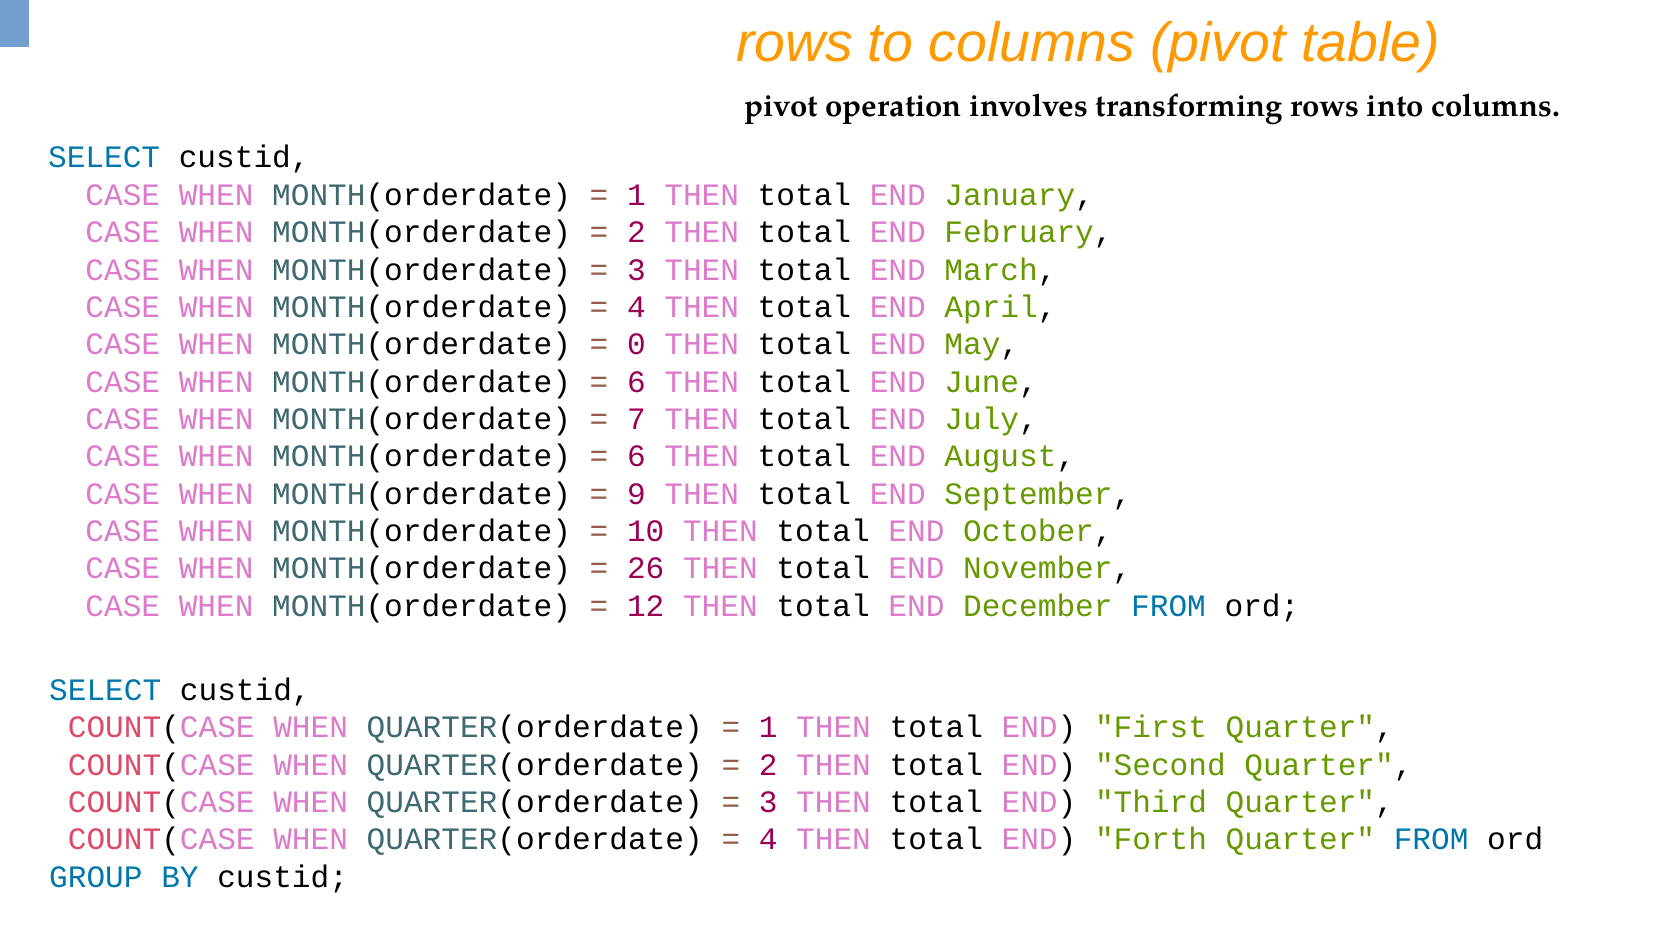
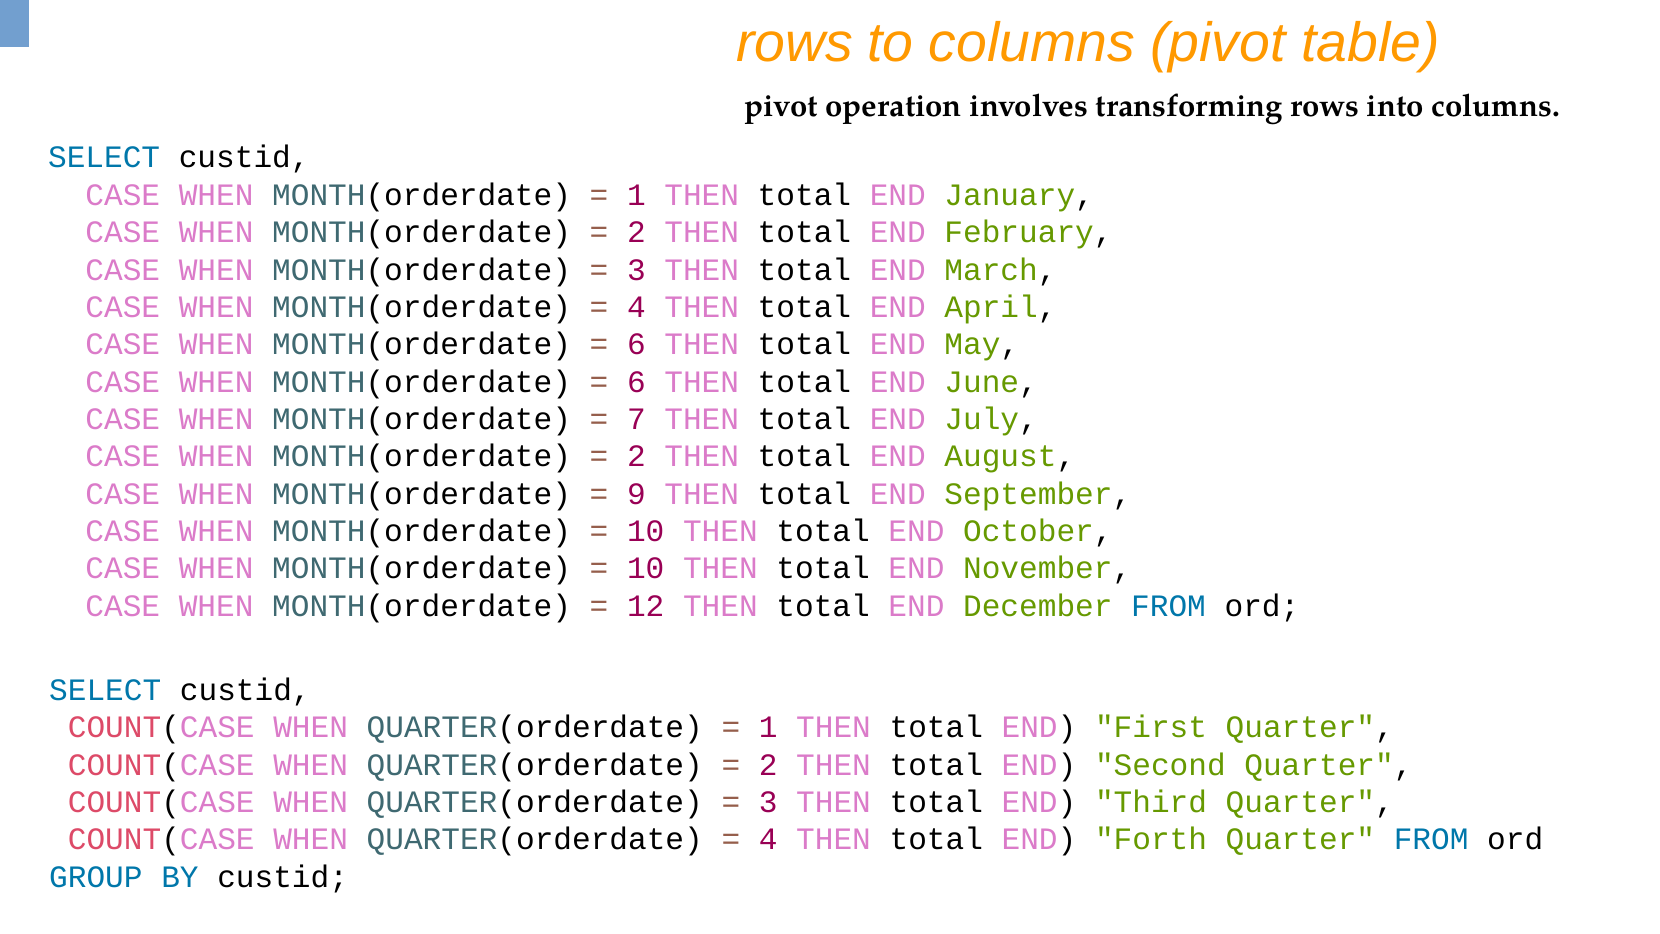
0 at (636, 344): 0 -> 6
6 at (636, 456): 6 -> 2
26 at (646, 568): 26 -> 10
